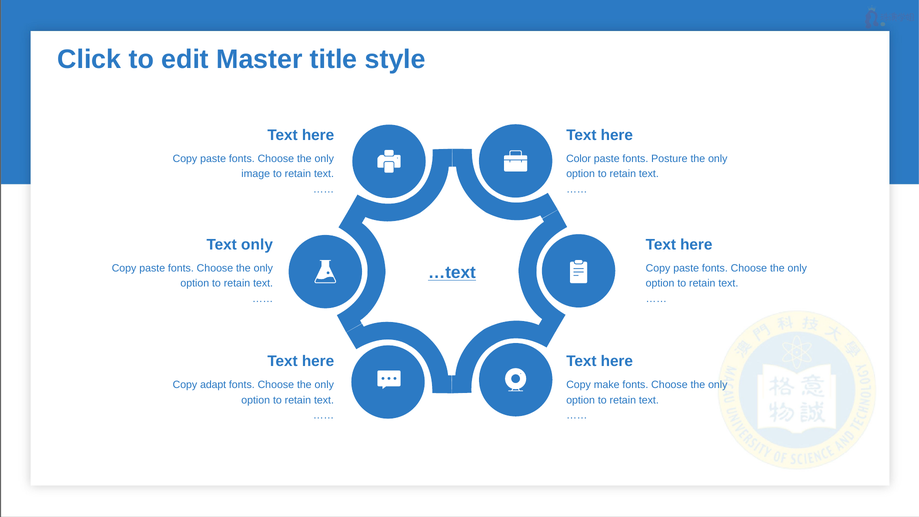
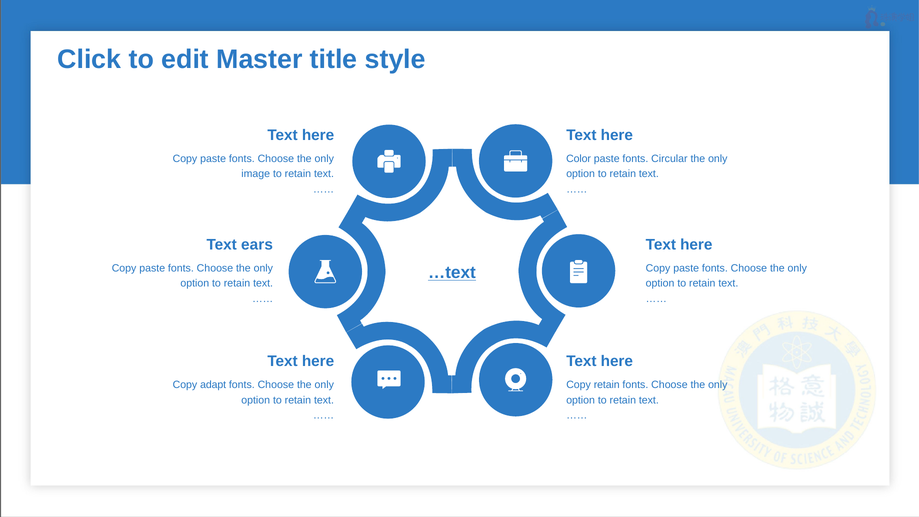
Posture: Posture -> Circular
Text only: only -> ears
Copy make: make -> retain
